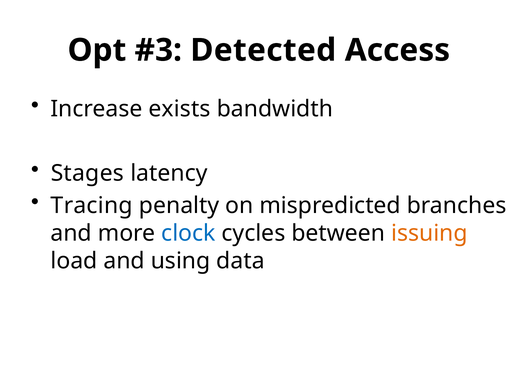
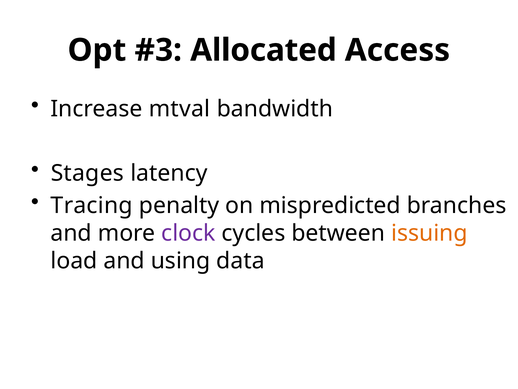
Detected: Detected -> Allocated
exists: exists -> mtval
clock colour: blue -> purple
